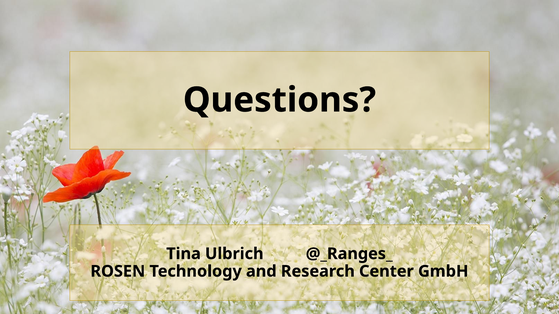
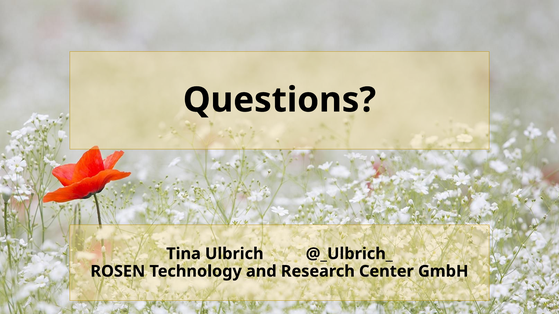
@_Ranges_: @_Ranges_ -> @_Ulbrich_
